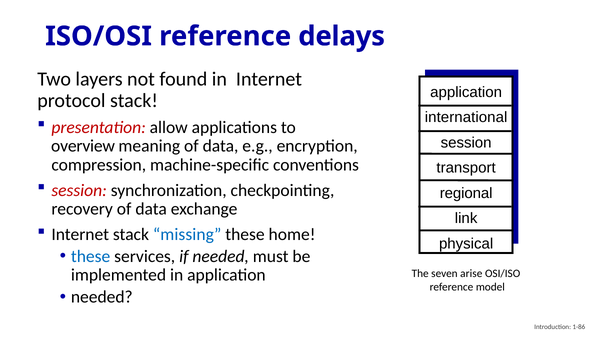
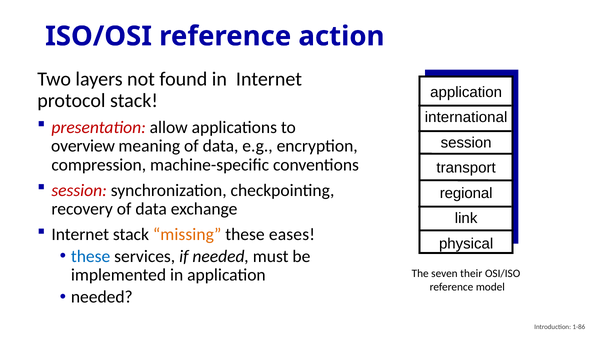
delays: delays -> action
missing colour: blue -> orange
home: home -> eases
arise: arise -> their
